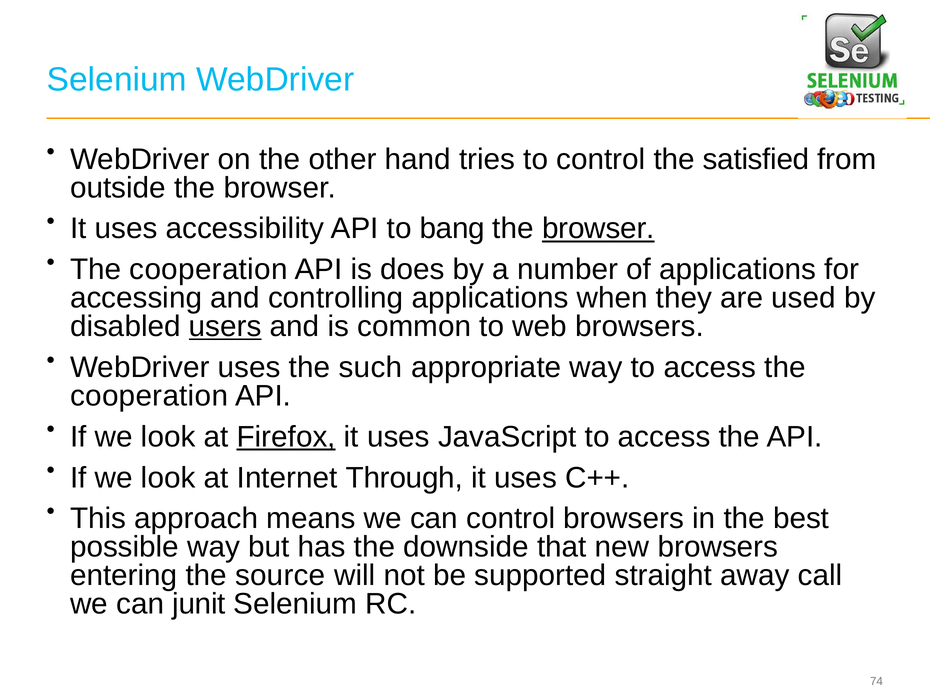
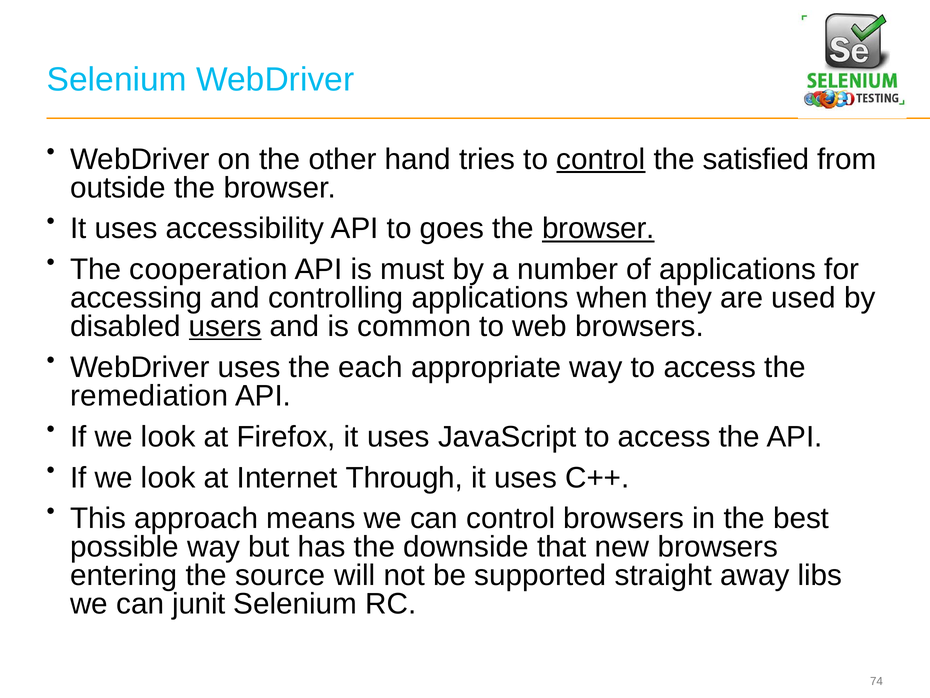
control at (601, 159) underline: none -> present
bang: bang -> goes
does: does -> must
such: such -> each
cooperation at (149, 396): cooperation -> remediation
Firefox underline: present -> none
call: call -> libs
